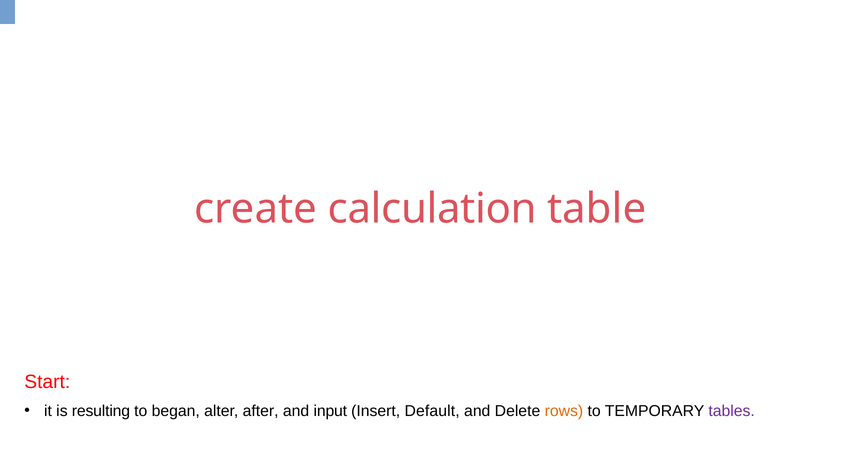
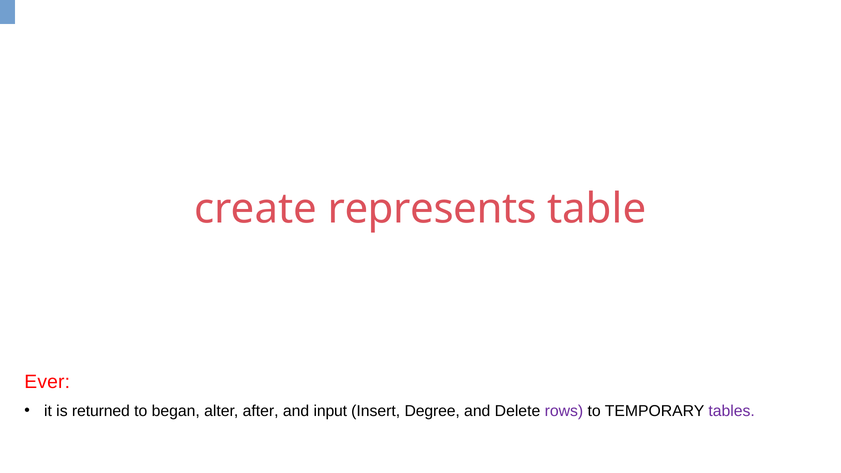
calculation: calculation -> represents
Start: Start -> Ever
resulting: resulting -> returned
Default: Default -> Degree
rows colour: orange -> purple
